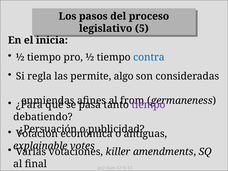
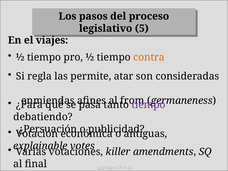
inicia: inicia -> viajes
contra colour: blue -> orange
algo: algo -> atar
